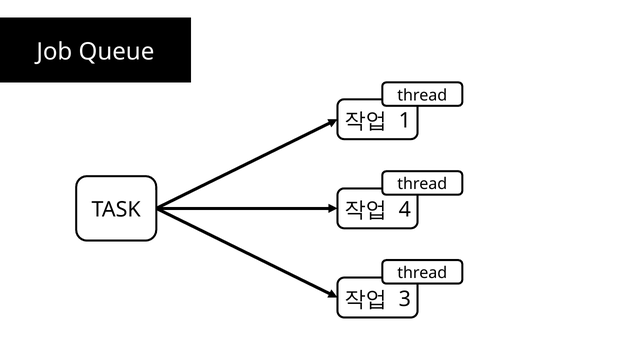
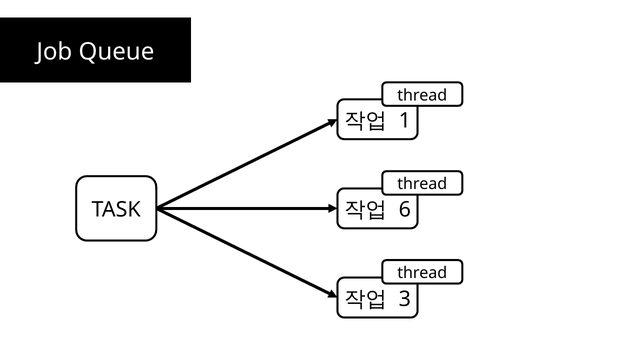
4: 4 -> 6
